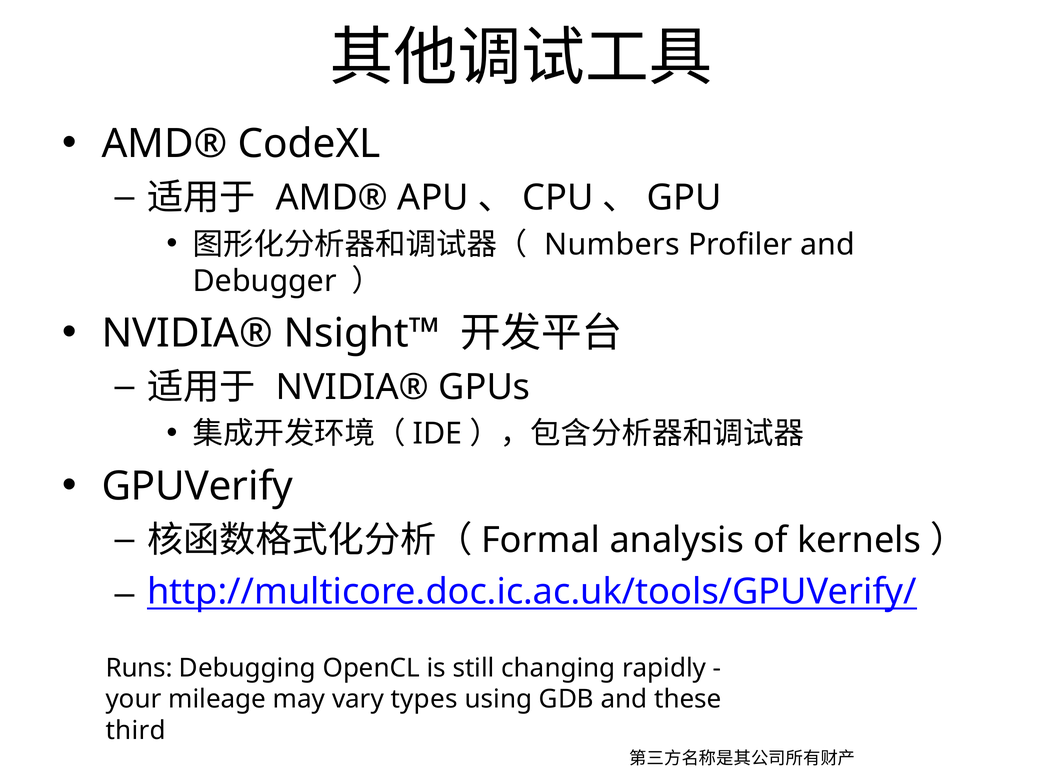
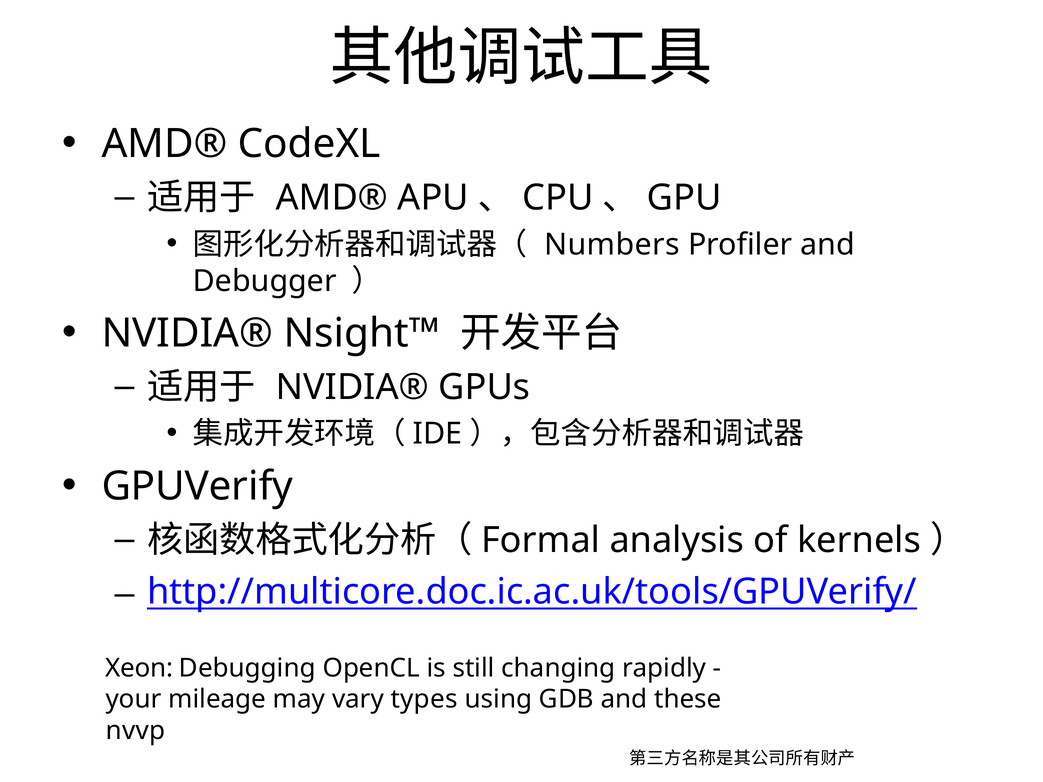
Runs: Runs -> Xeon
third: third -> nvvp
